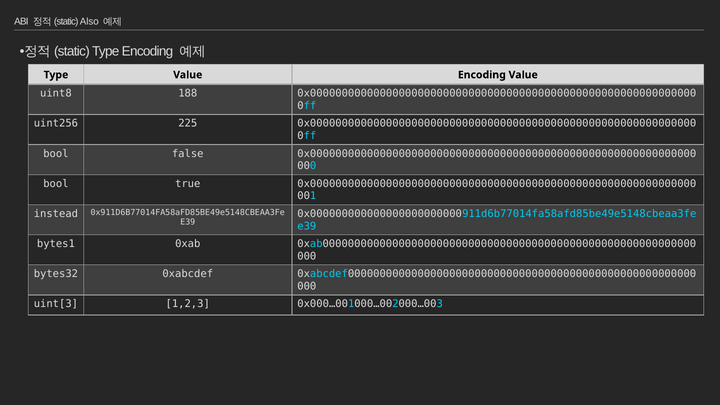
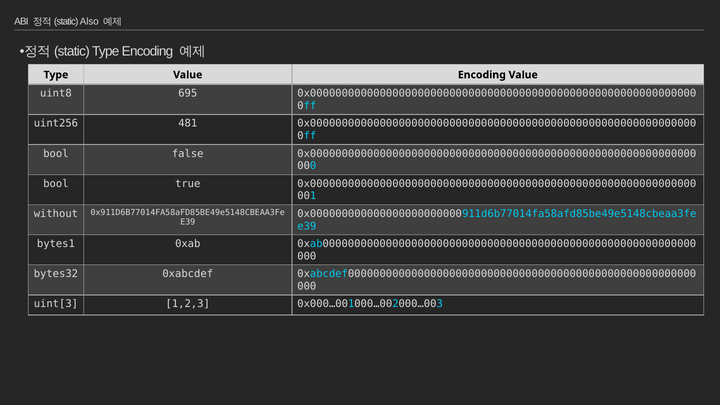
188: 188 -> 695
225: 225 -> 481
instead: instead -> without
